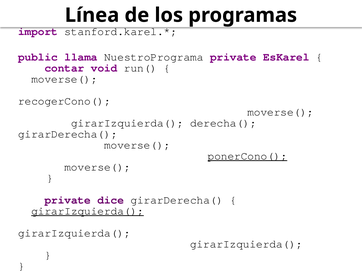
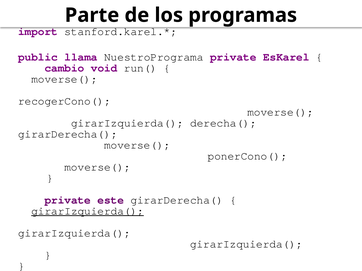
Línea: Línea -> Parte
contar: contar -> cambio
ponerCono( underline: present -> none
dice: dice -> este
